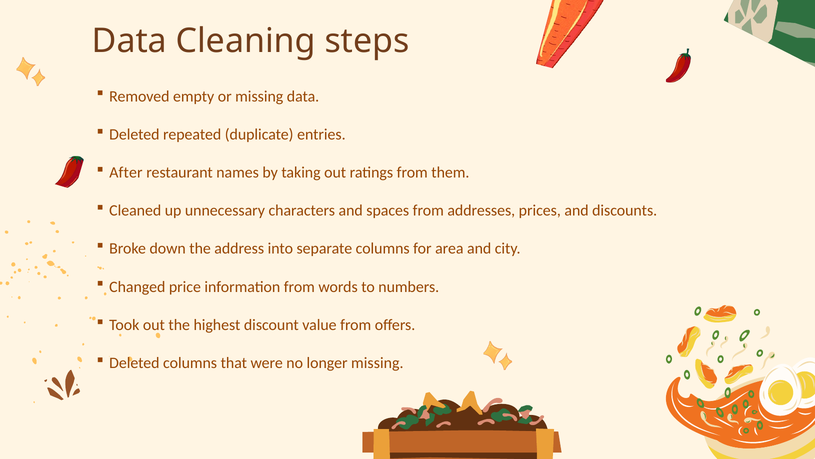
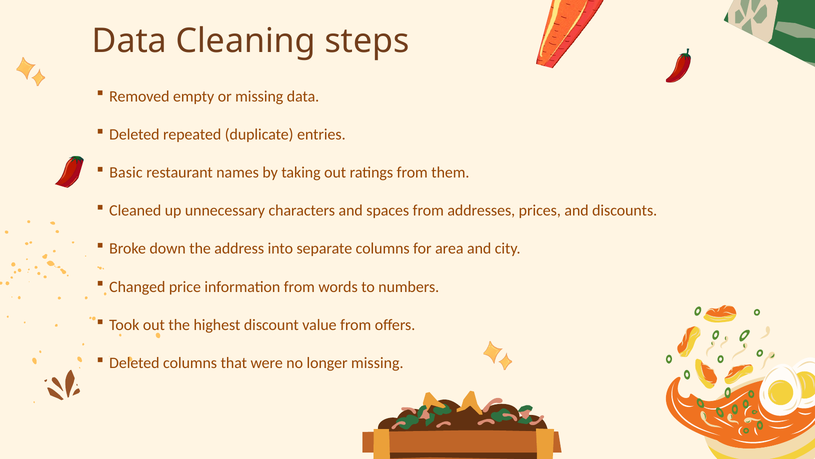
After: After -> Basic
